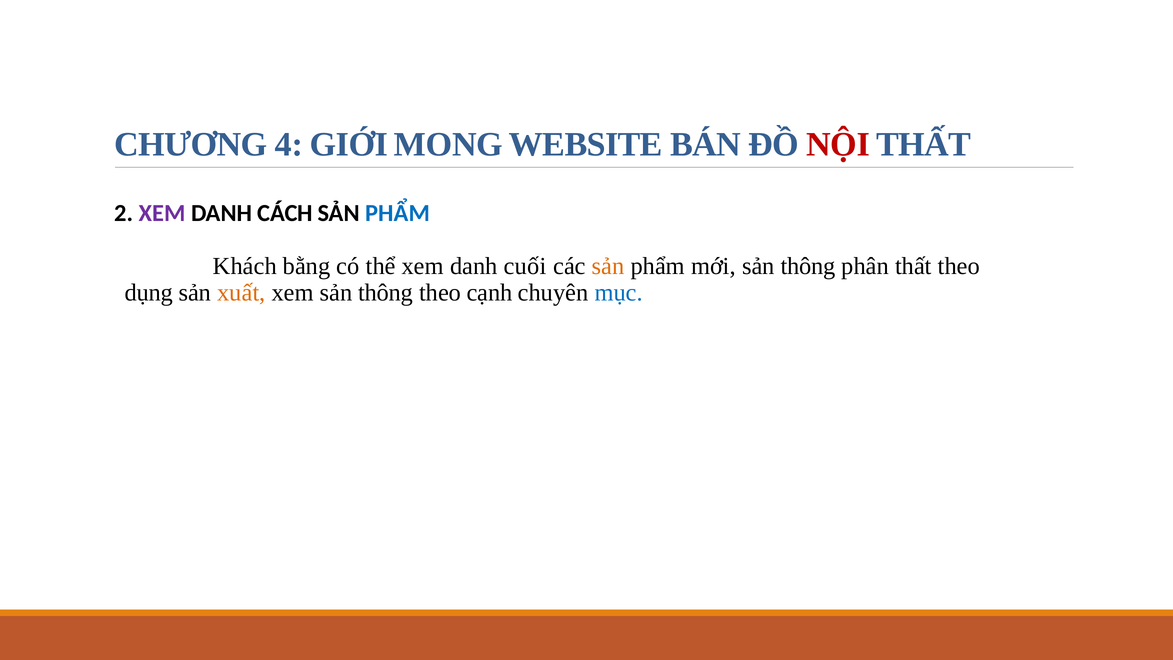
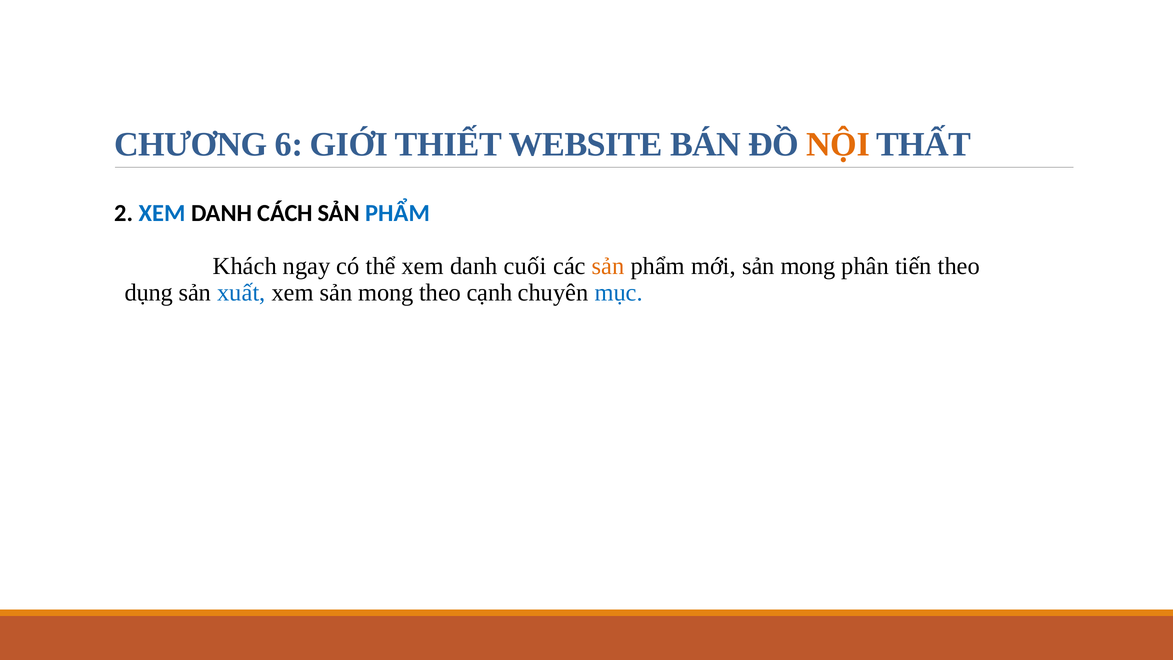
4: 4 -> 6
MONG: MONG -> THIẾT
NỘI colour: red -> orange
XEM at (162, 213) colour: purple -> blue
bằng: bằng -> ngay
mới sản thông: thông -> mong
phân thất: thất -> tiến
xuất colour: orange -> blue
xem sản thông: thông -> mong
